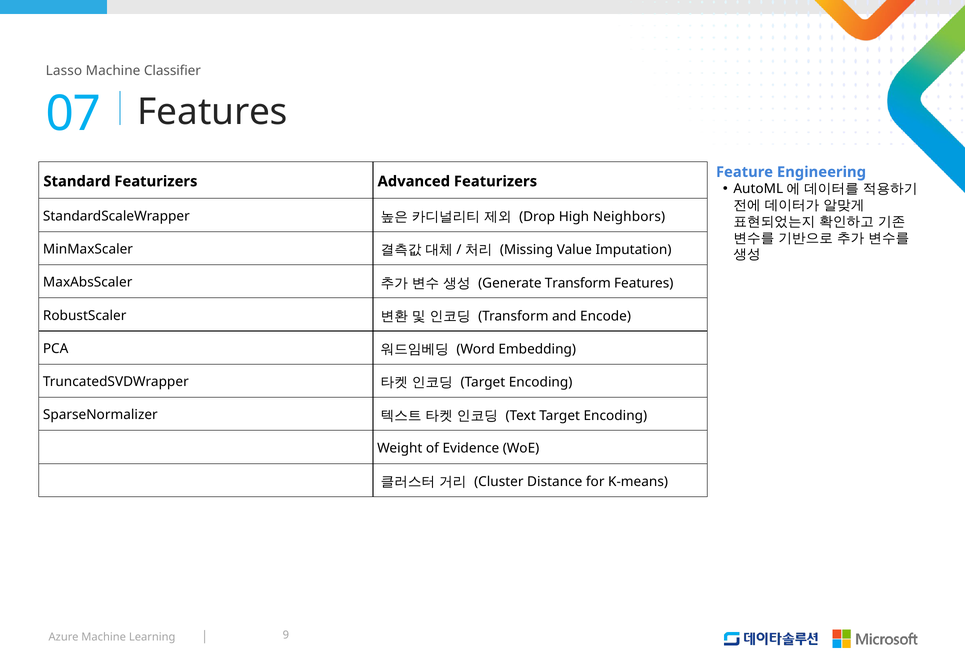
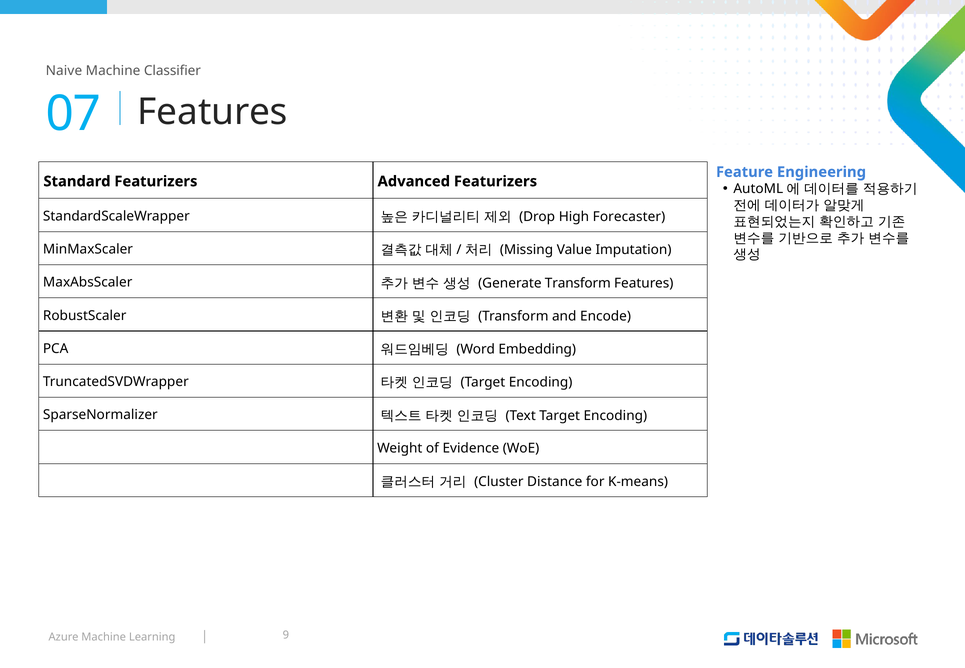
Lasso: Lasso -> Naive
Neighbors: Neighbors -> Forecaster
